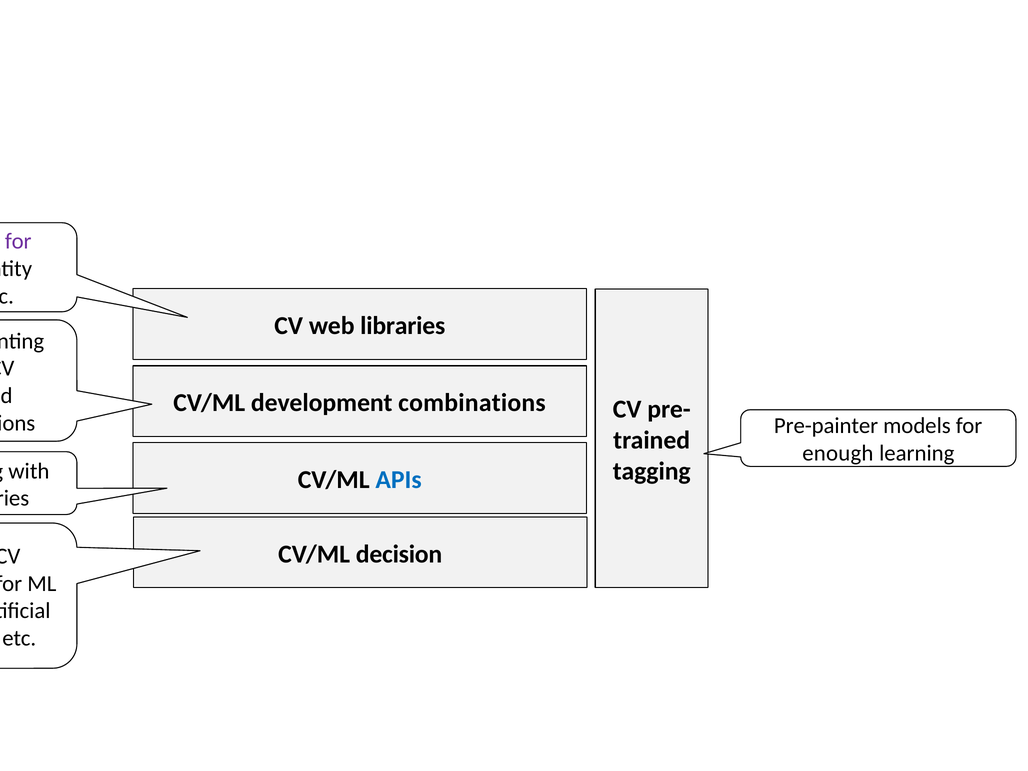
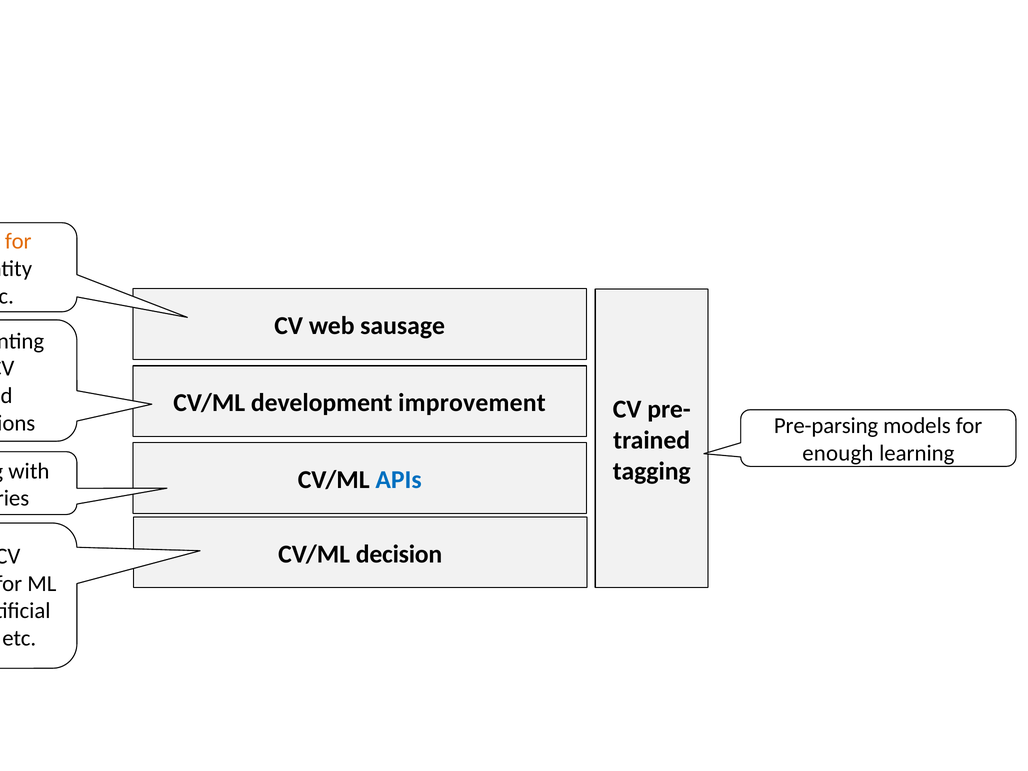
for at (18, 241) colour: purple -> orange
web libraries: libraries -> sausage
combinations: combinations -> improvement
Pre-painter: Pre-painter -> Pre-parsing
